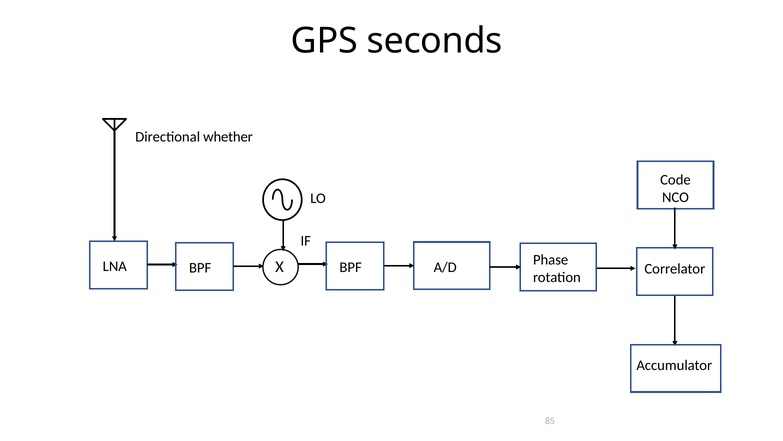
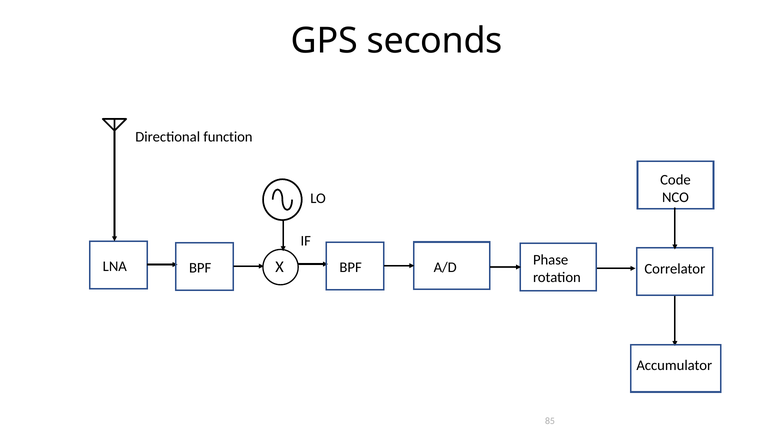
whether: whether -> function
